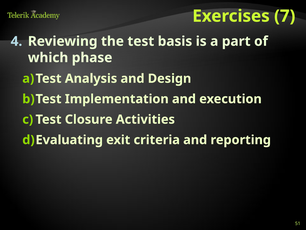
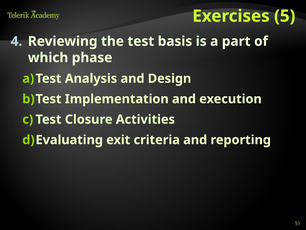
7: 7 -> 5
